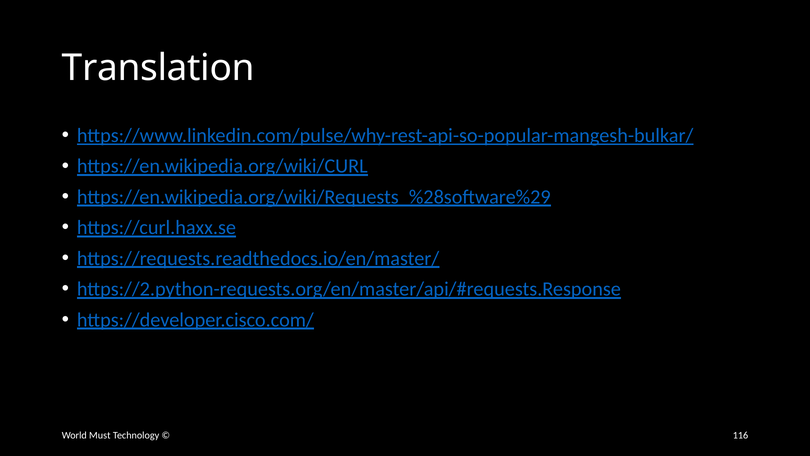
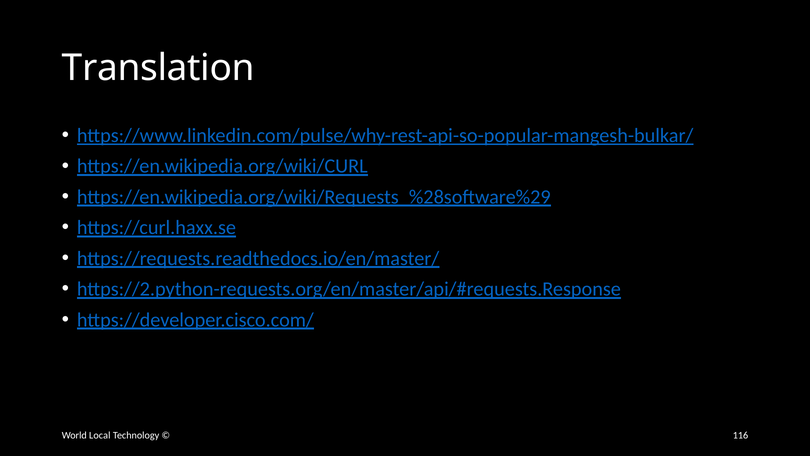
Must: Must -> Local
